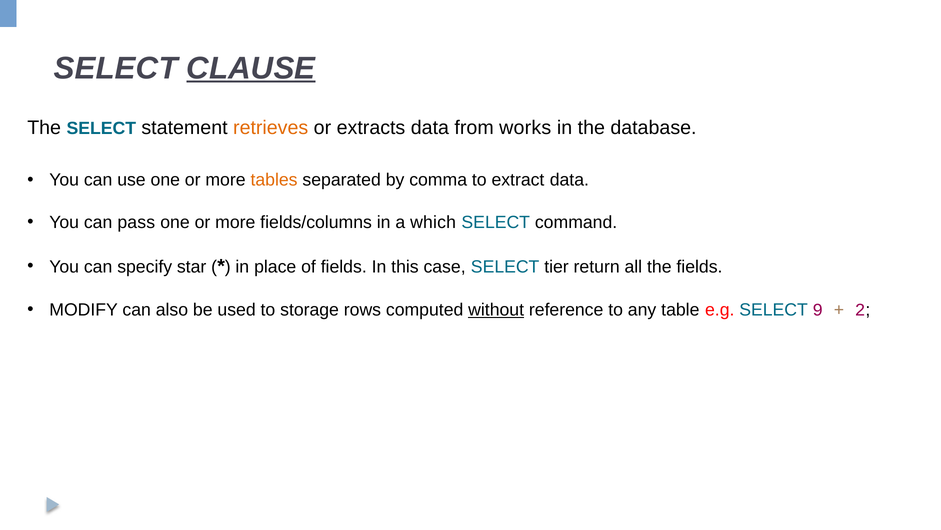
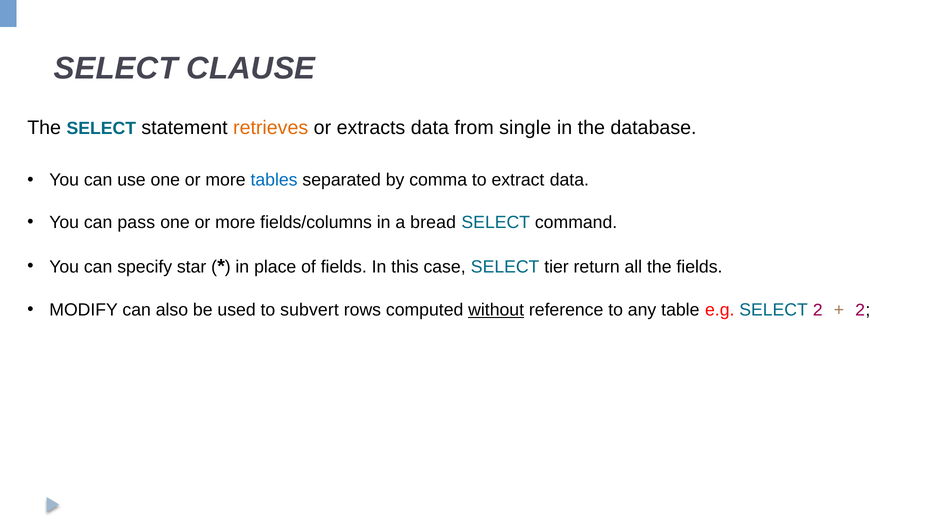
CLAUSE underline: present -> none
works: works -> single
tables colour: orange -> blue
which: which -> bread
storage: storage -> subvert
SELECT 9: 9 -> 2
